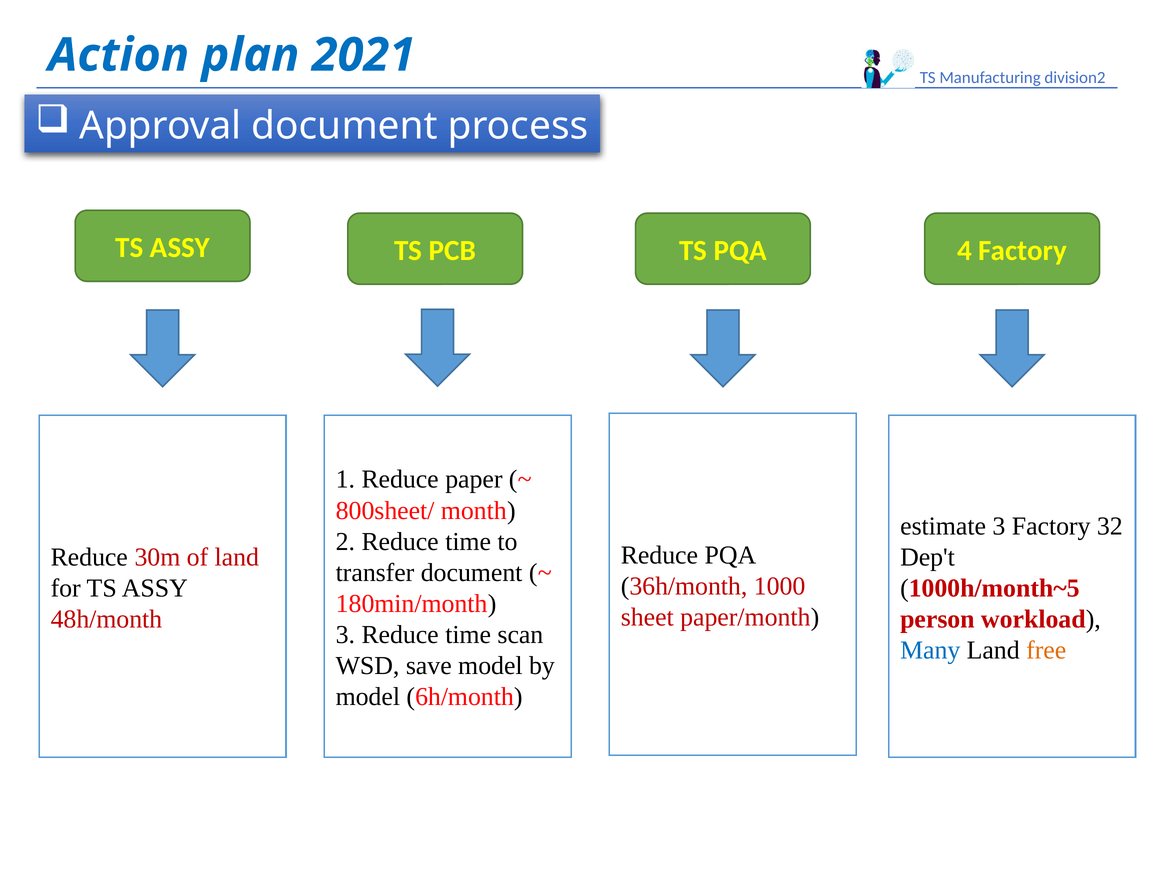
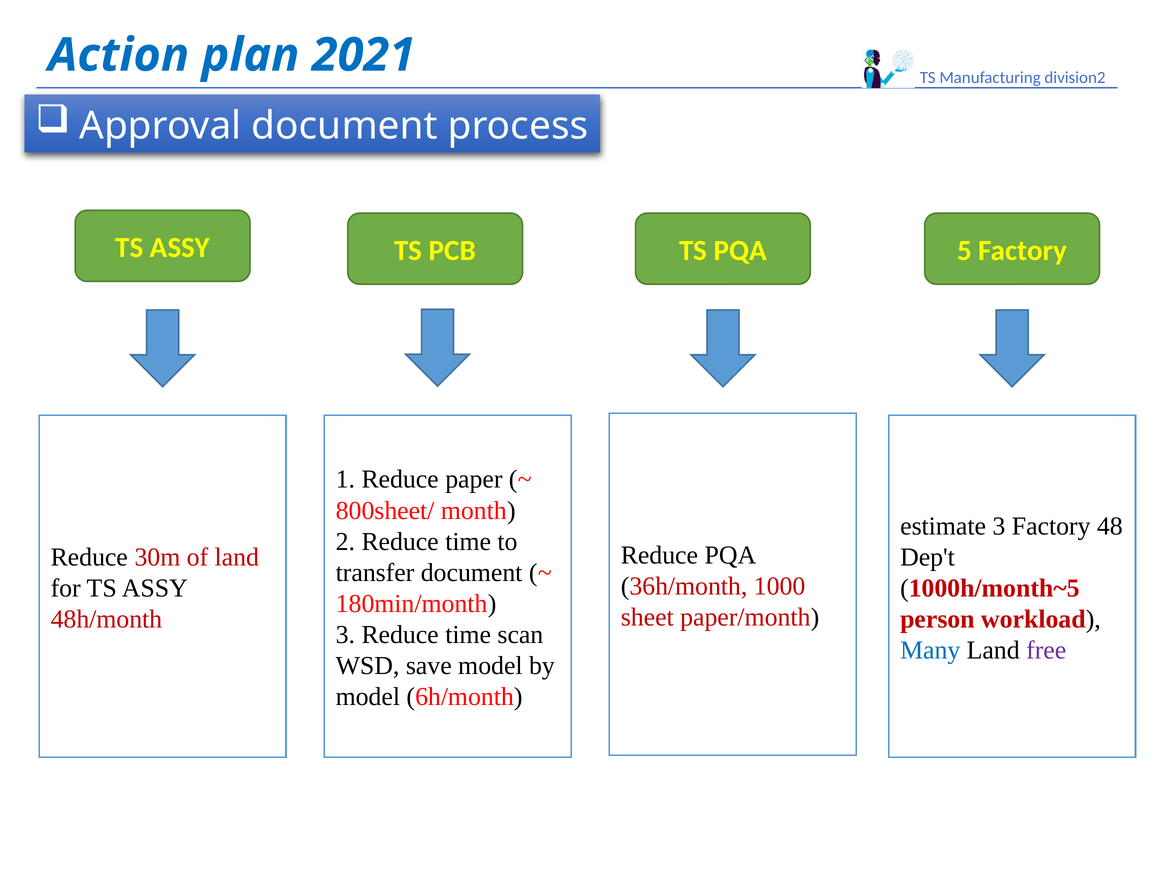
4: 4 -> 5
32: 32 -> 48
free colour: orange -> purple
